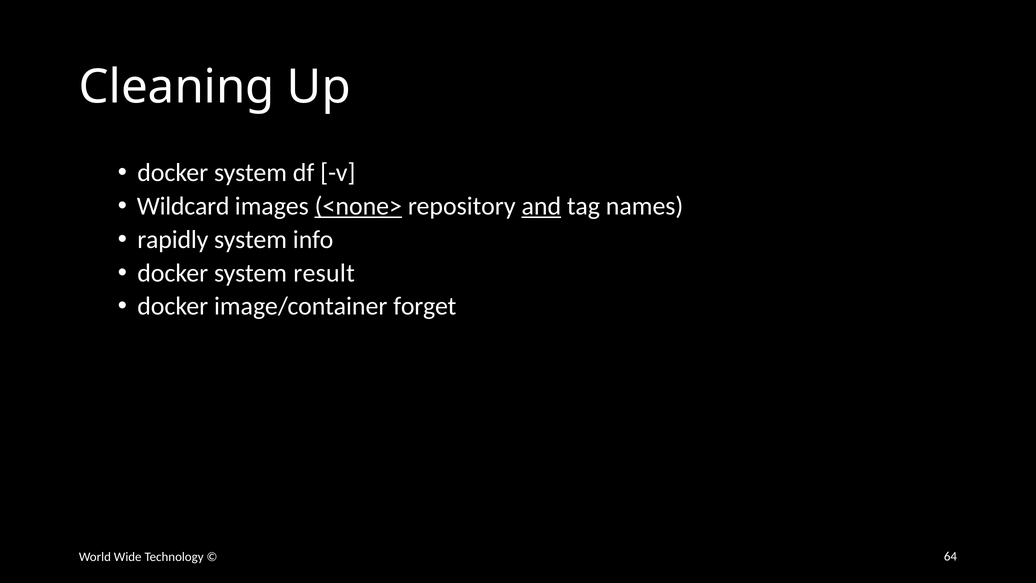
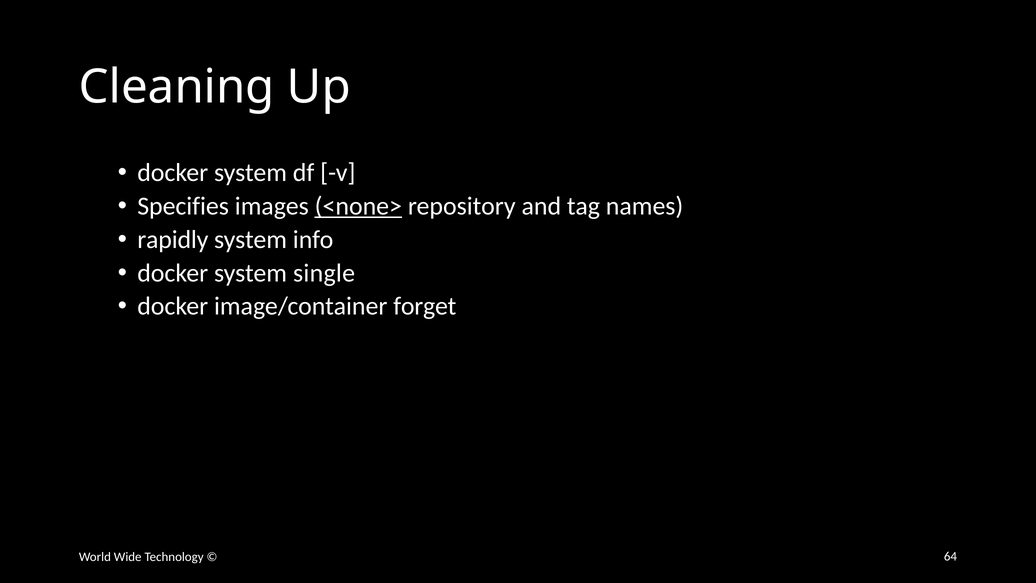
Wildcard: Wildcard -> Specifies
and underline: present -> none
result: result -> single
